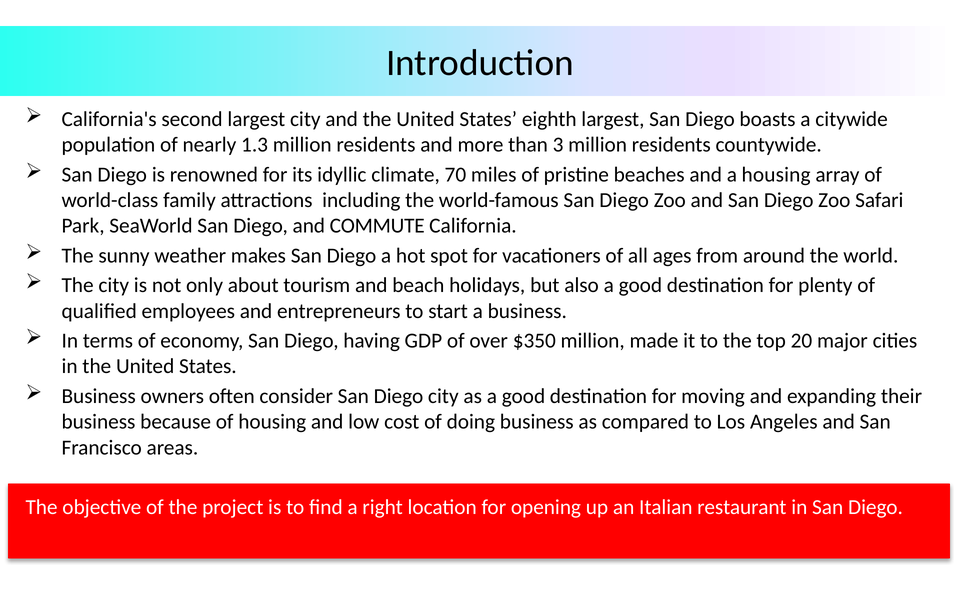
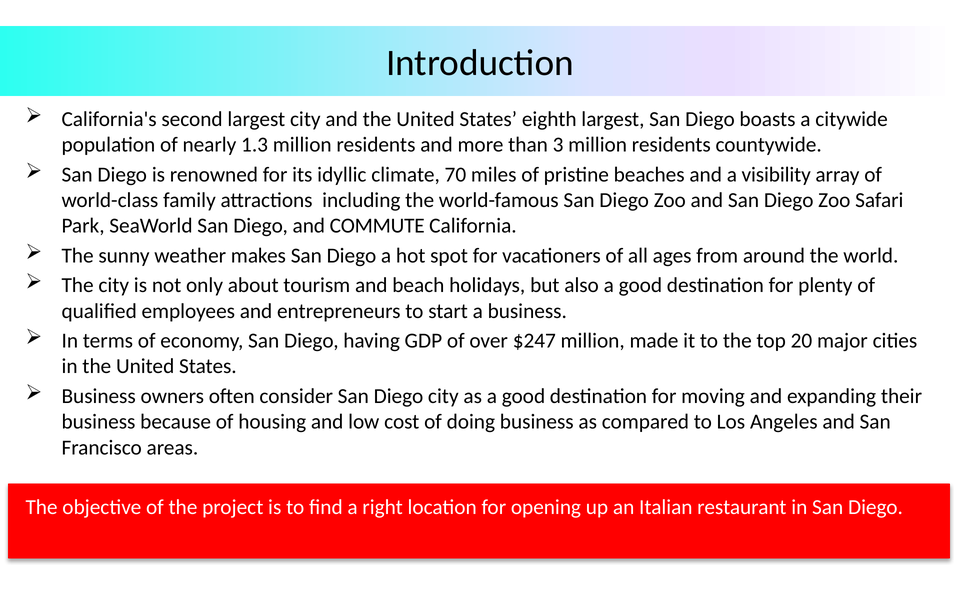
a housing: housing -> visibility
$350: $350 -> $247
